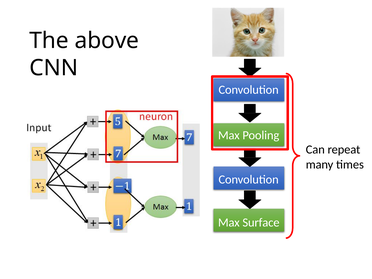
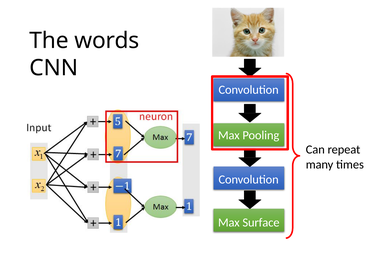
above: above -> words
